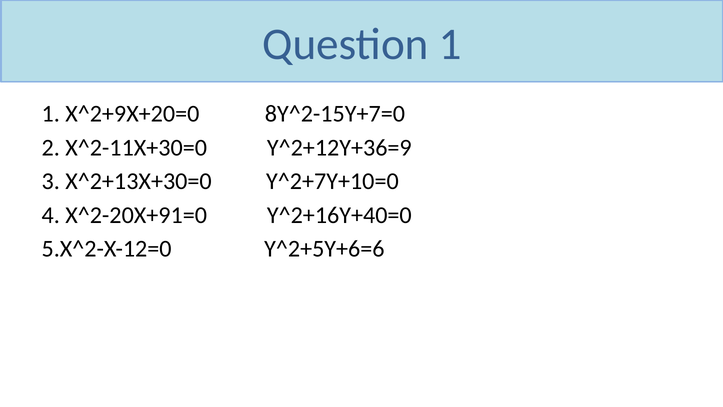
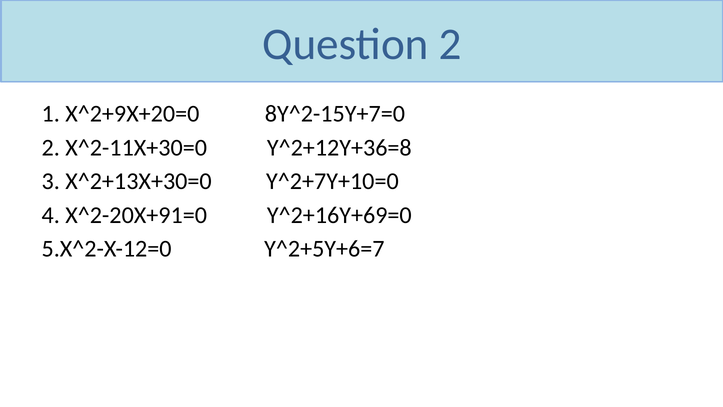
Question 1: 1 -> 2
Y^2+12Y+36=9: Y^2+12Y+36=9 -> Y^2+12Y+36=8
Y^2+16Y+40=0: Y^2+16Y+40=0 -> Y^2+16Y+69=0
Y^2+5Y+6=6: Y^2+5Y+6=6 -> Y^2+5Y+6=7
